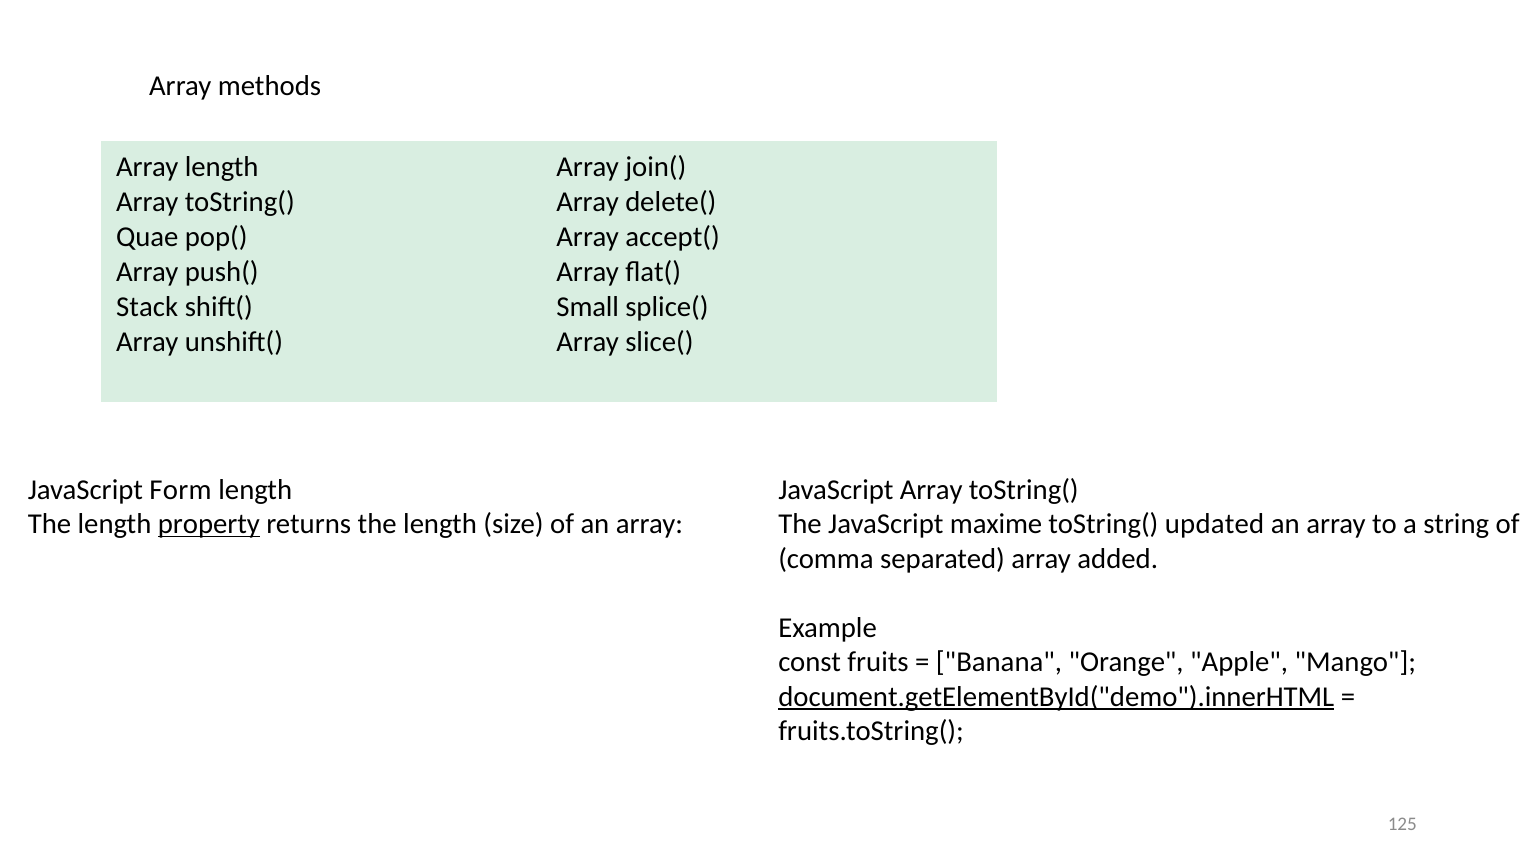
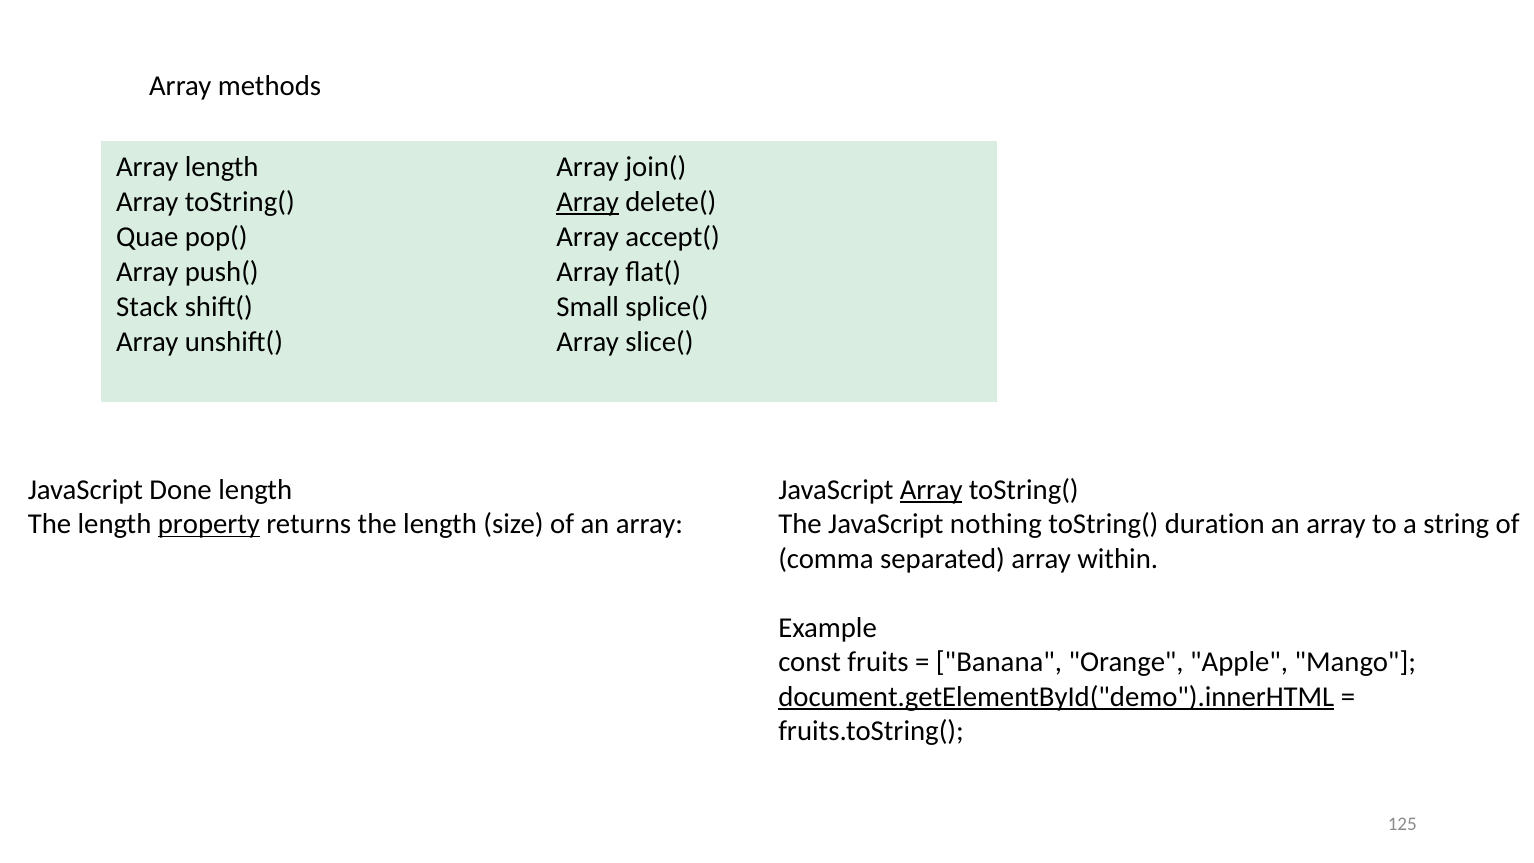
Array at (588, 202) underline: none -> present
Form: Form -> Done
Array at (931, 490) underline: none -> present
maxime: maxime -> nothing
updated: updated -> duration
added: added -> within
